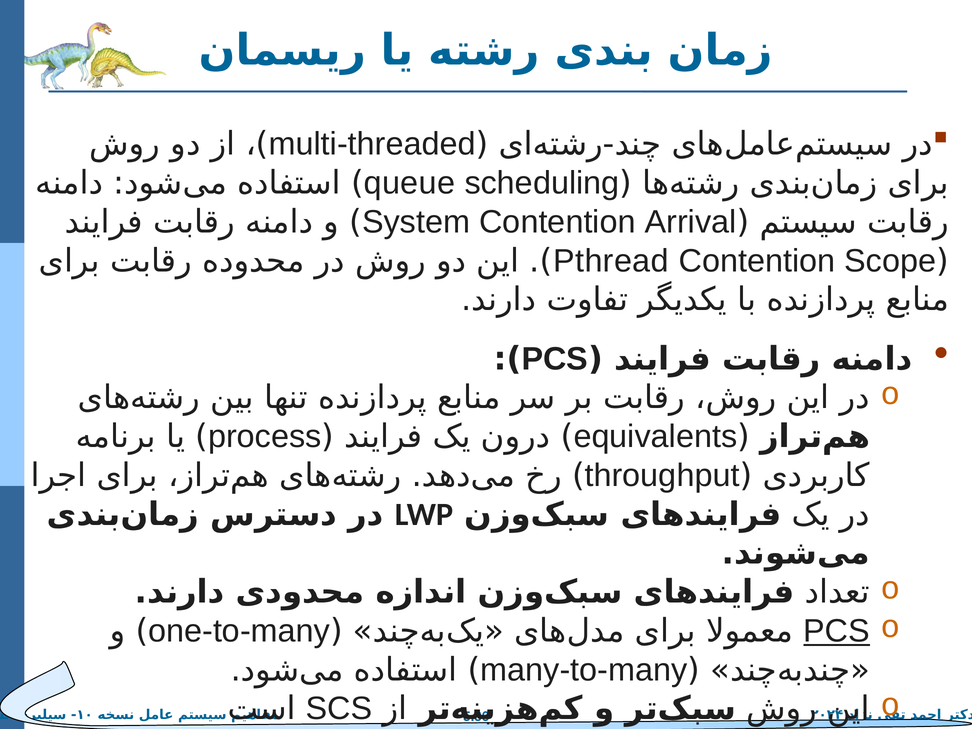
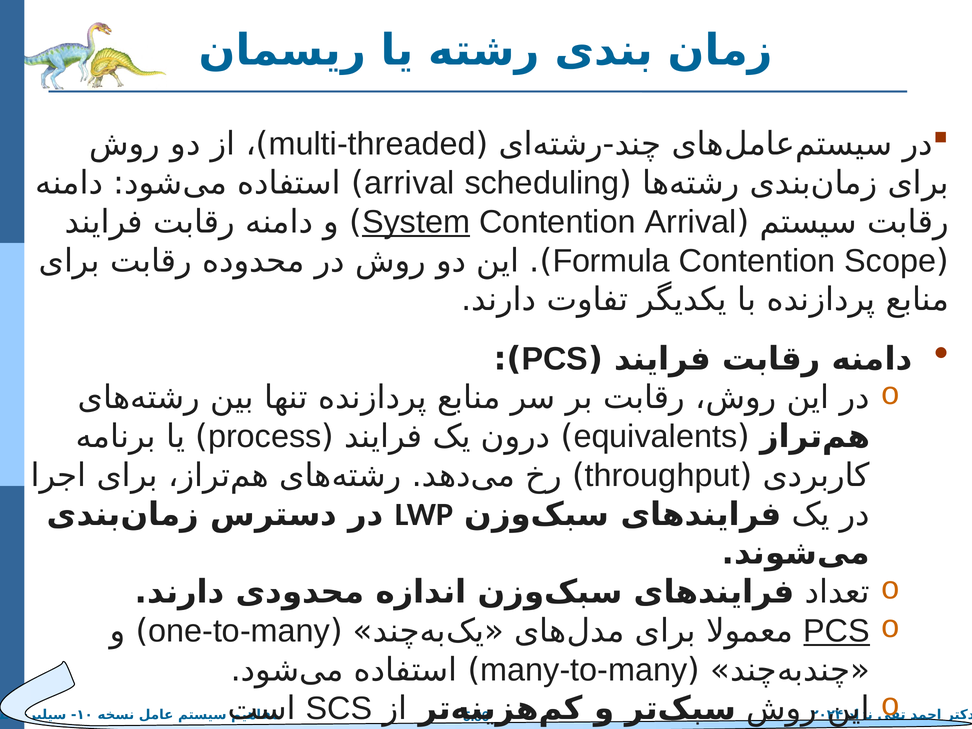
queue at (409, 183): queue -> arrival
System underline: none -> present
Pthread: Pthread -> Formula
